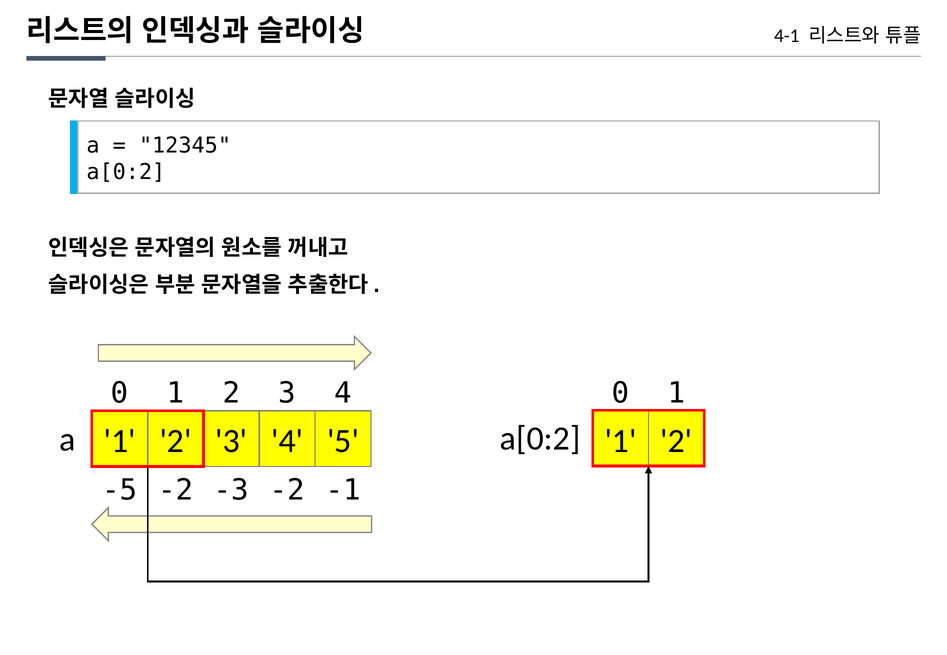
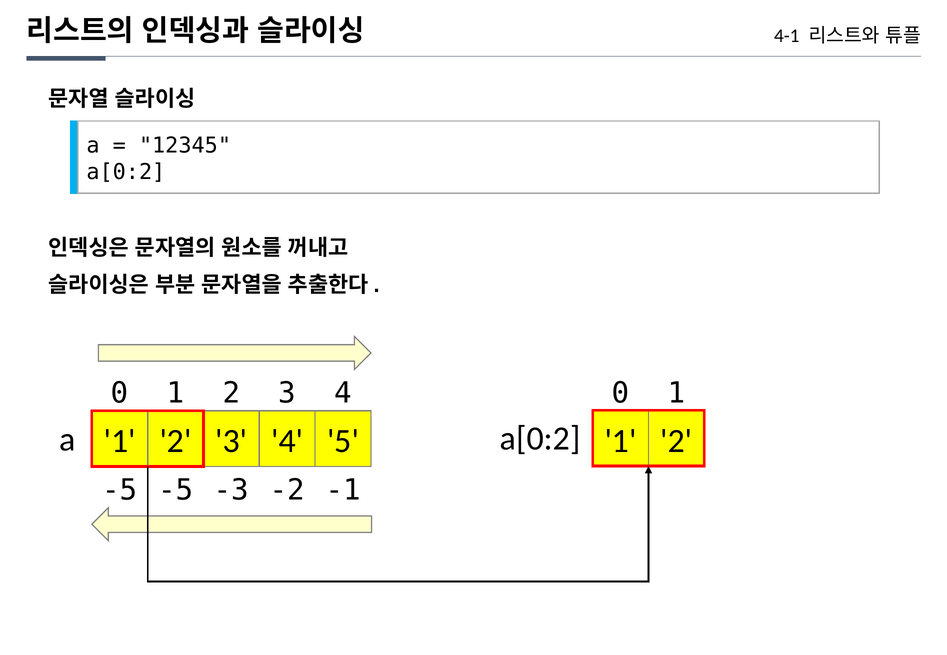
-5 -2: -2 -> -5
